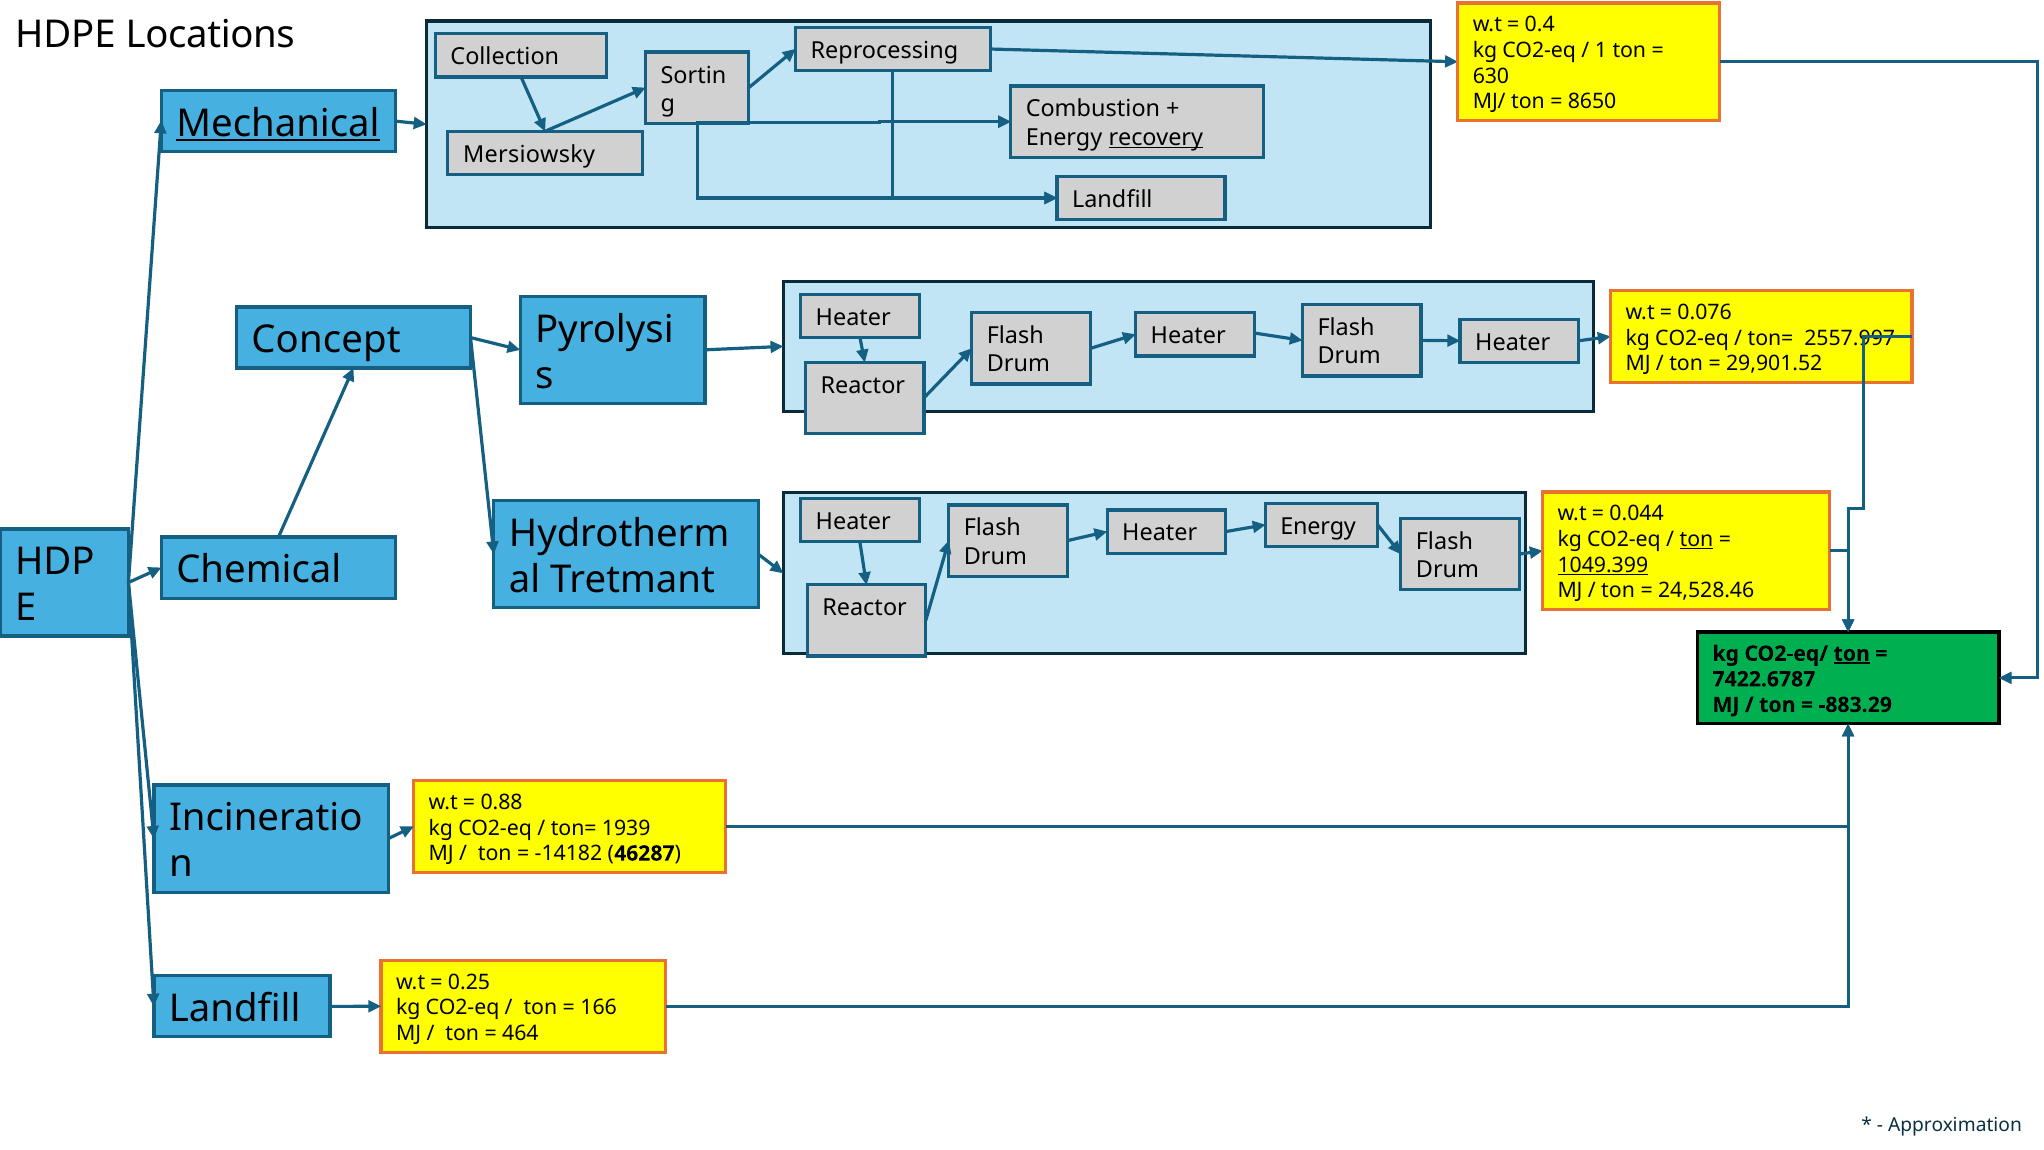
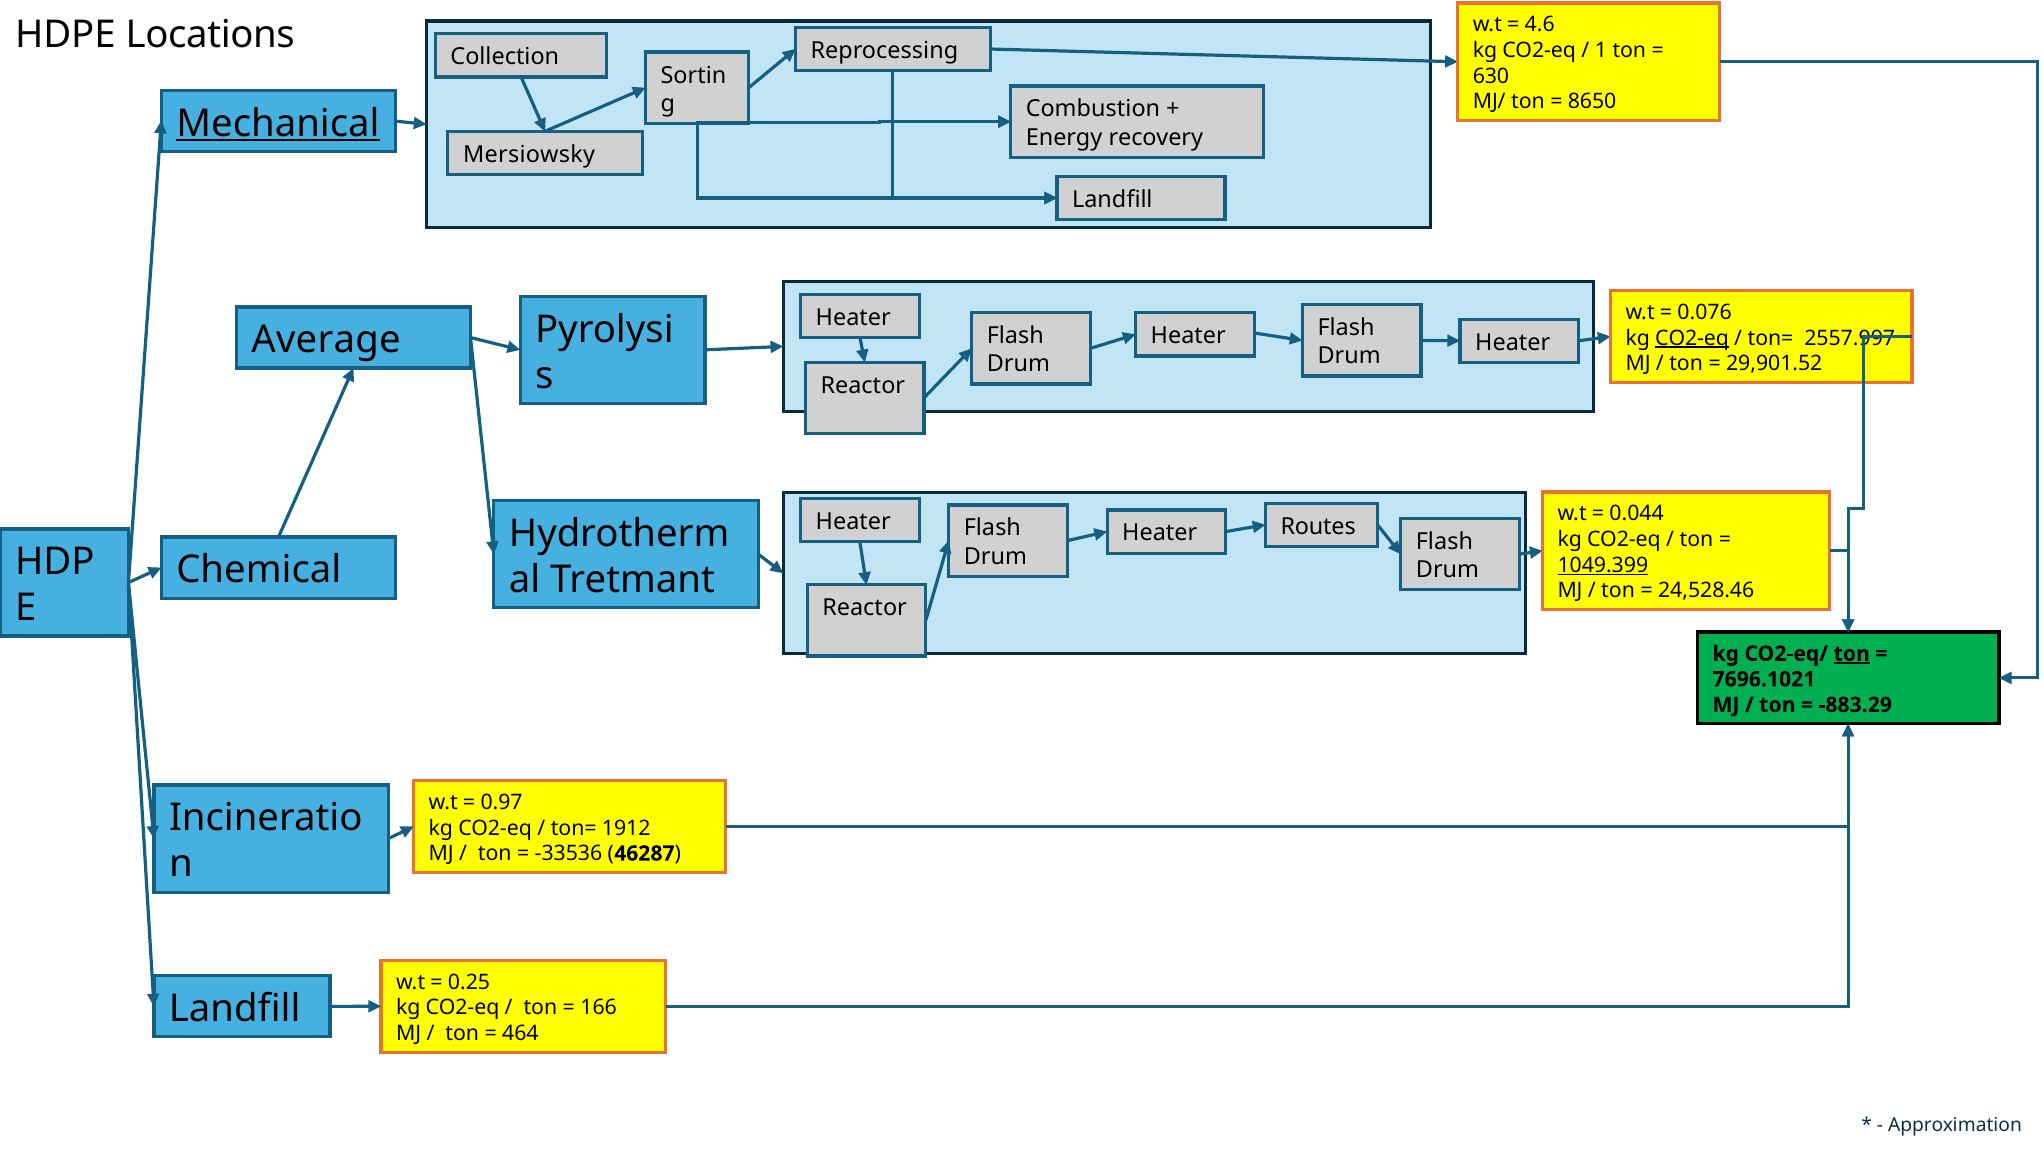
0.4: 0.4 -> 4.6
recovery underline: present -> none
Concept: Concept -> Average
CO2-eq at (1692, 338) underline: none -> present
Heater Energy: Energy -> Routes
ton at (1696, 539) underline: present -> none
7422.6787: 7422.6787 -> 7696.1021
0.88: 0.88 -> 0.97
1939: 1939 -> 1912
-14182: -14182 -> -33536
